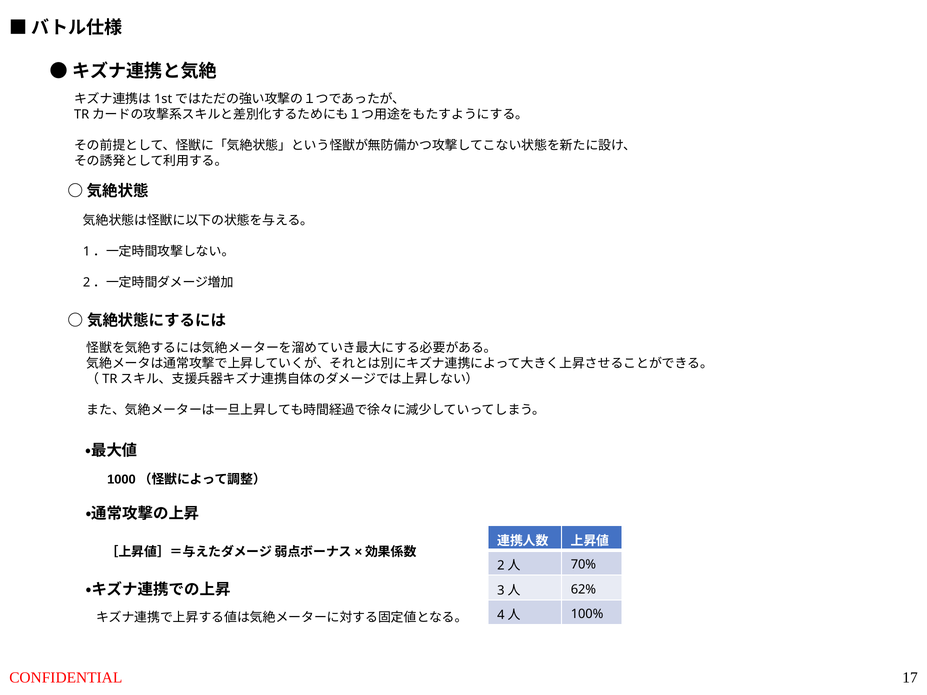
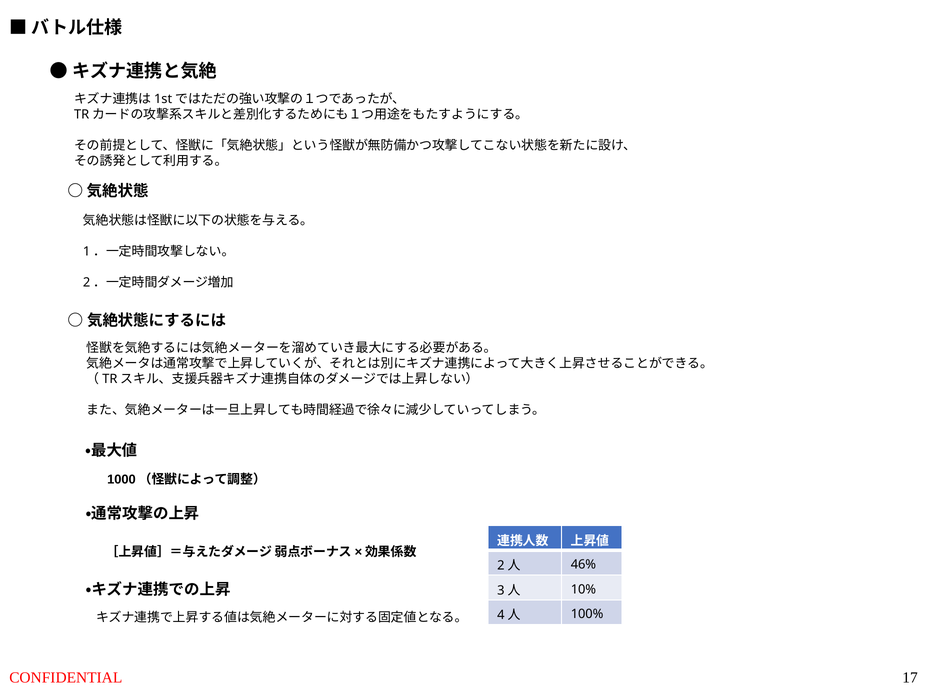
70%: 70% -> 46%
62%: 62% -> 10%
